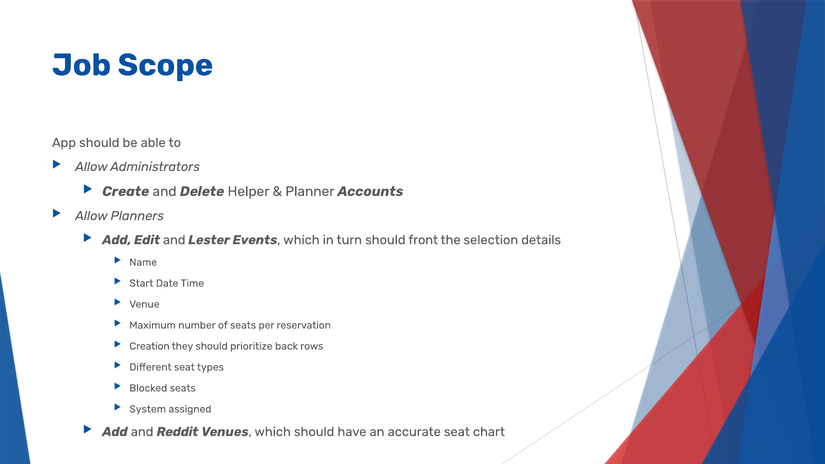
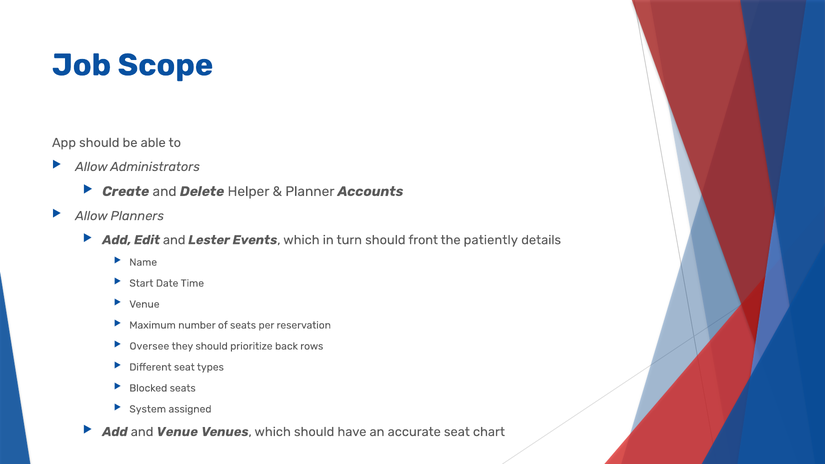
selection: selection -> patiently
Creation: Creation -> Oversee
and Reddit: Reddit -> Venue
